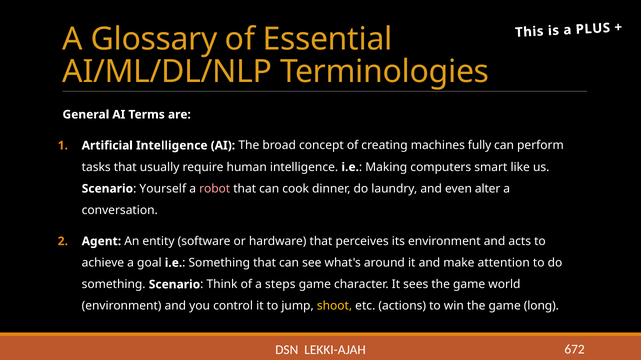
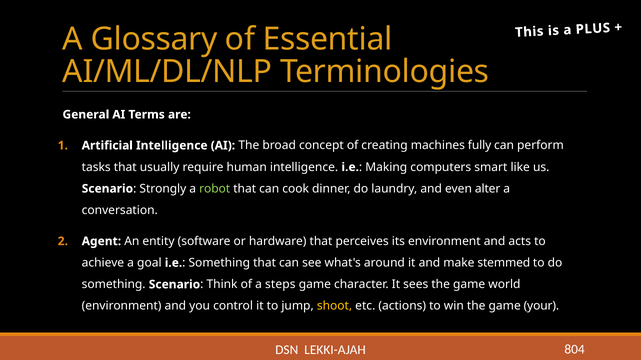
Yourself: Yourself -> Strongly
robot colour: pink -> light green
attention: attention -> stemmed
long: long -> your
672: 672 -> 804
